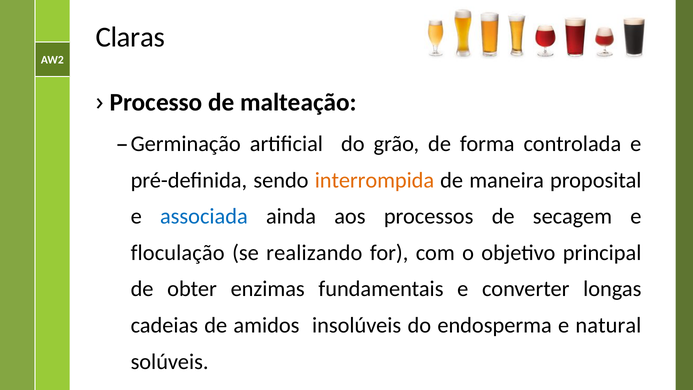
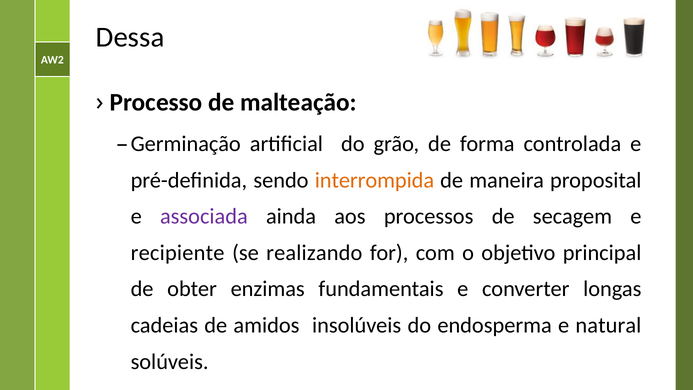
Claras: Claras -> Dessa
associada colour: blue -> purple
floculação: floculação -> recipiente
